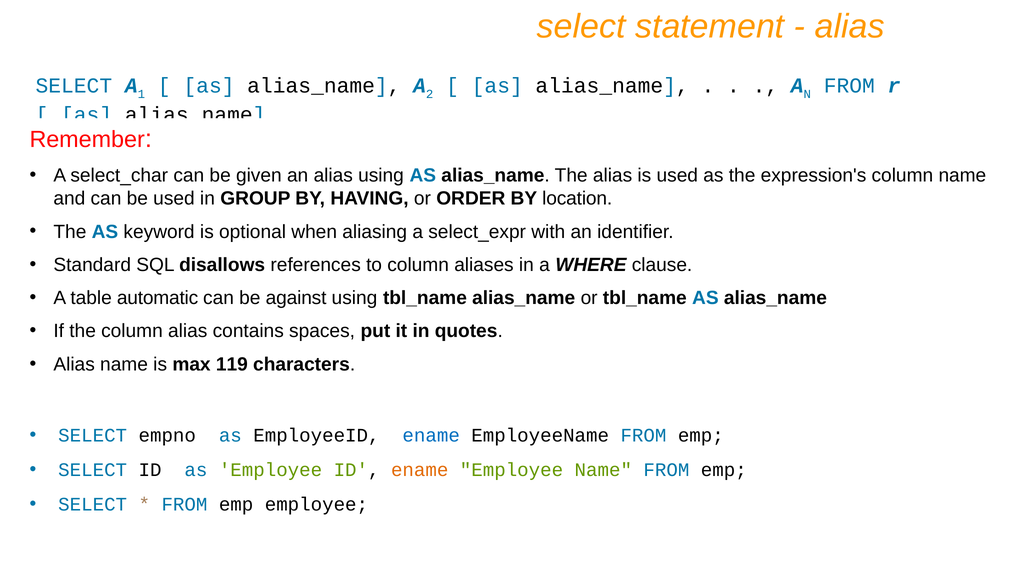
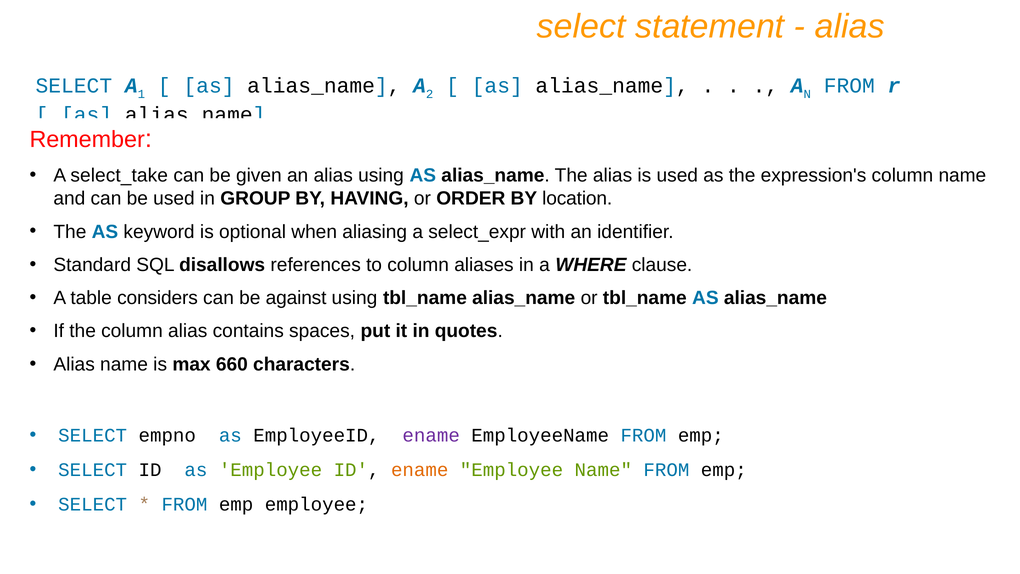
select_char: select_char -> select_take
automatic: automatic -> considers
119: 119 -> 660
ename at (431, 435) colour: blue -> purple
